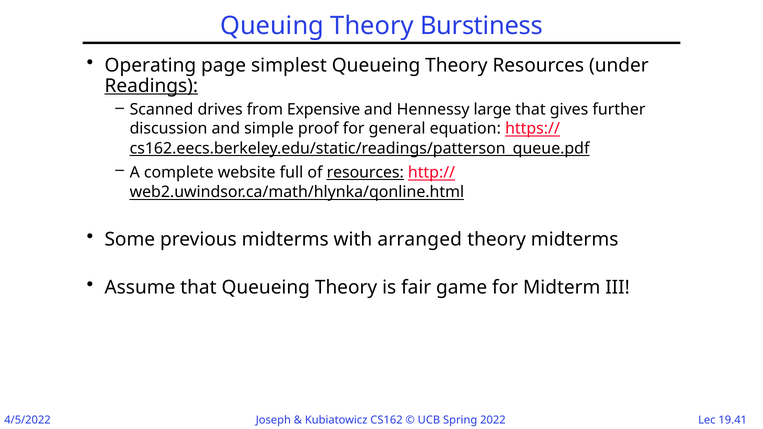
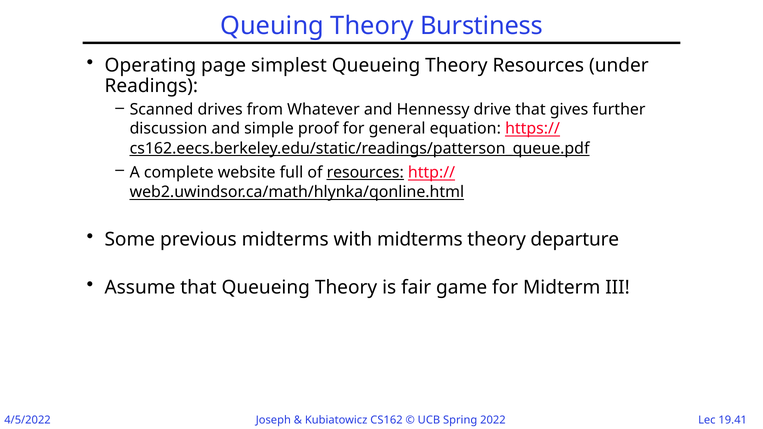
Readings underline: present -> none
Expensive: Expensive -> Whatever
large: large -> drive
with arranged: arranged -> midterms
theory midterms: midterms -> departure
